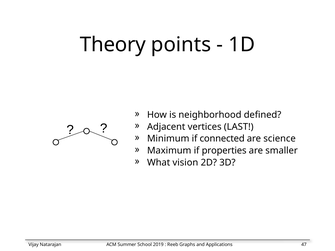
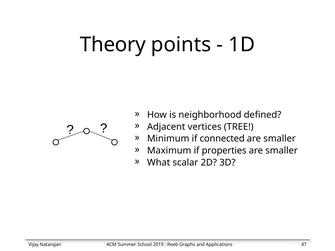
LAST: LAST -> TREE
science at (280, 139): science -> smaller
vision: vision -> scalar
